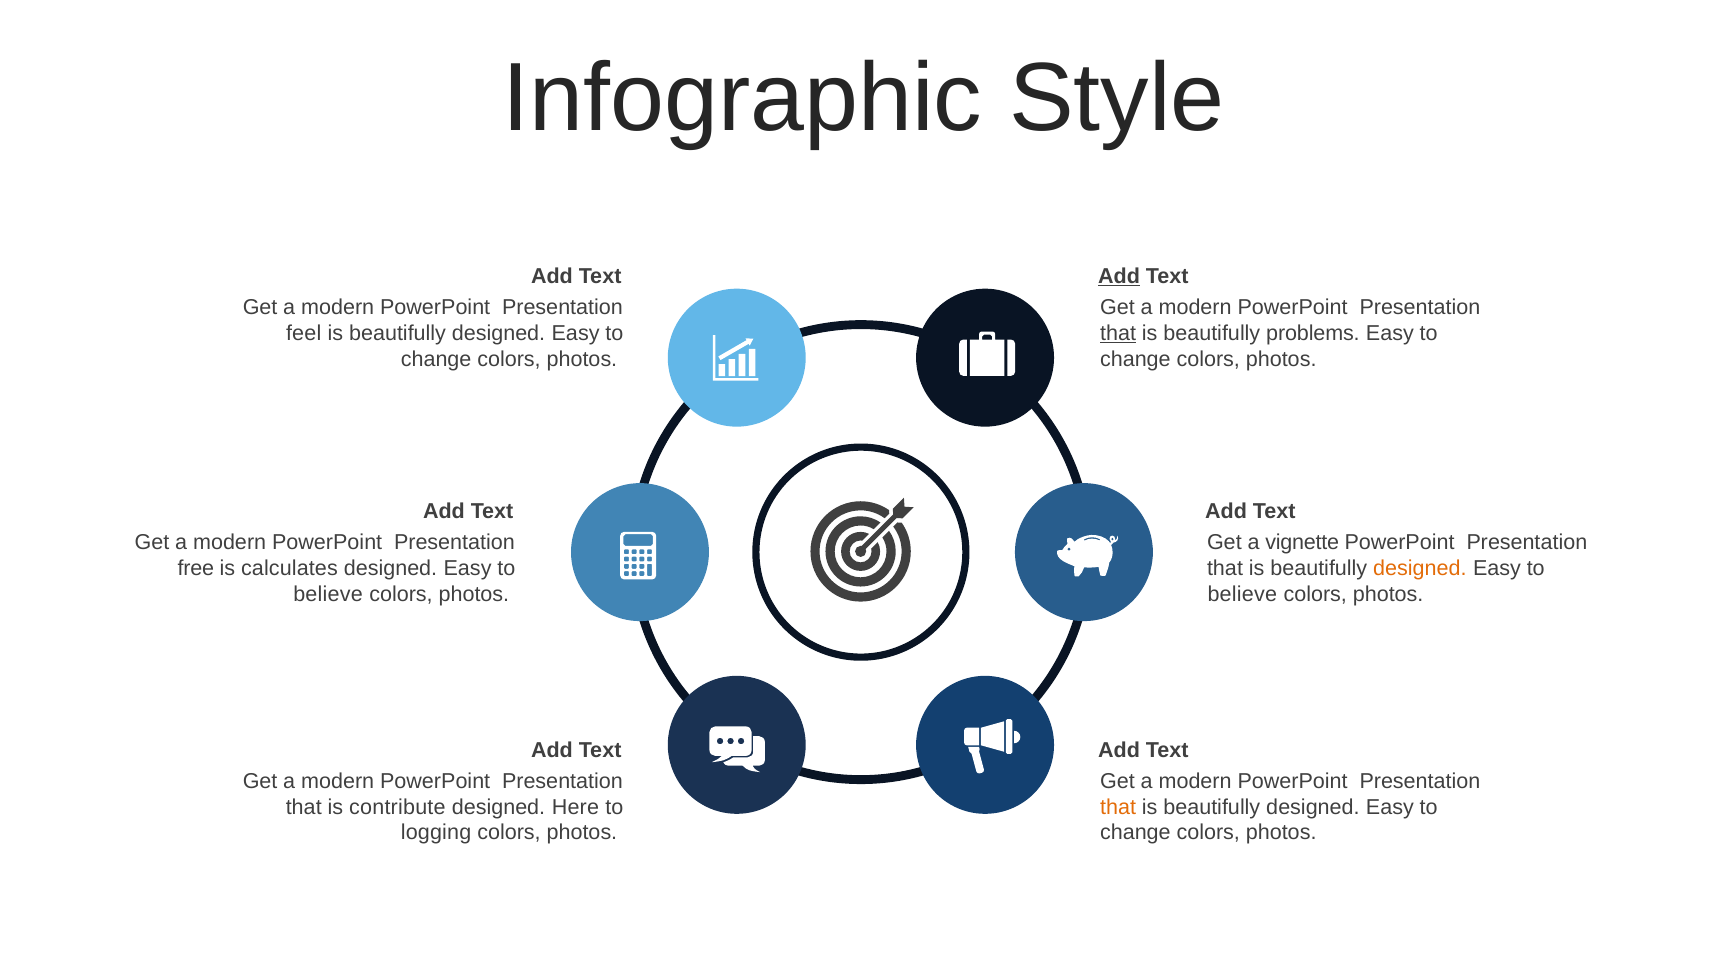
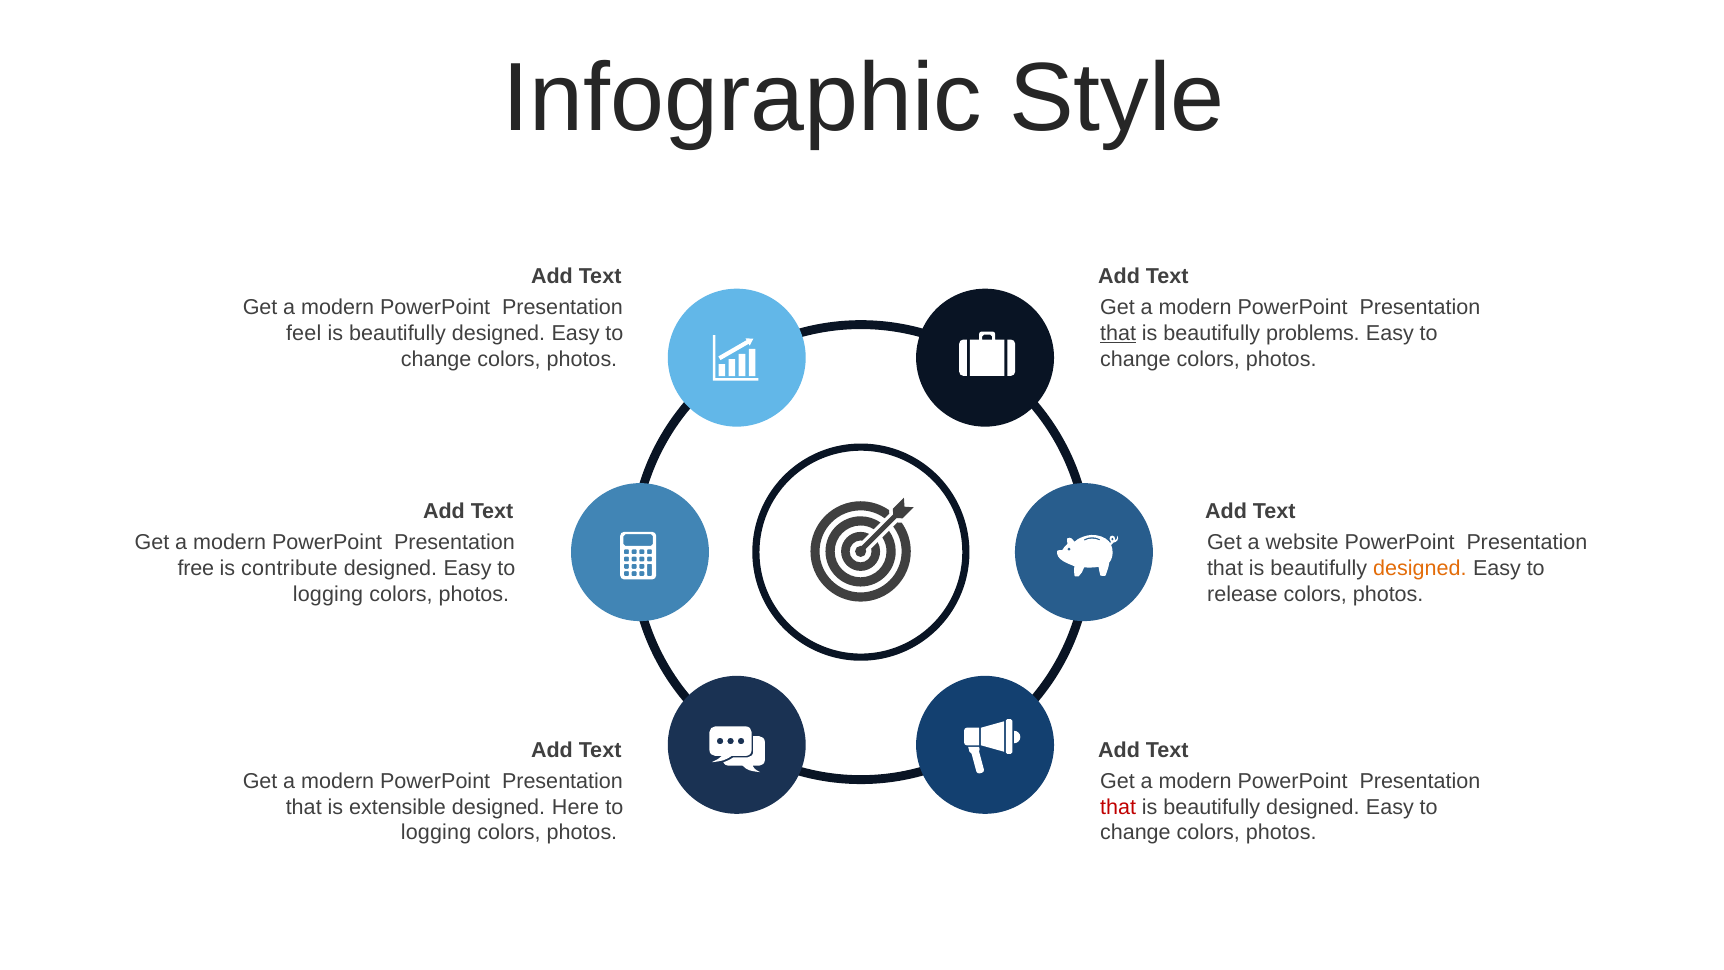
Add at (1119, 276) underline: present -> none
vignette: vignette -> website
calculates: calculates -> contribute
believe at (328, 594): believe -> logging
believe at (1242, 594): believe -> release
contribute: contribute -> extensible
that at (1118, 807) colour: orange -> red
